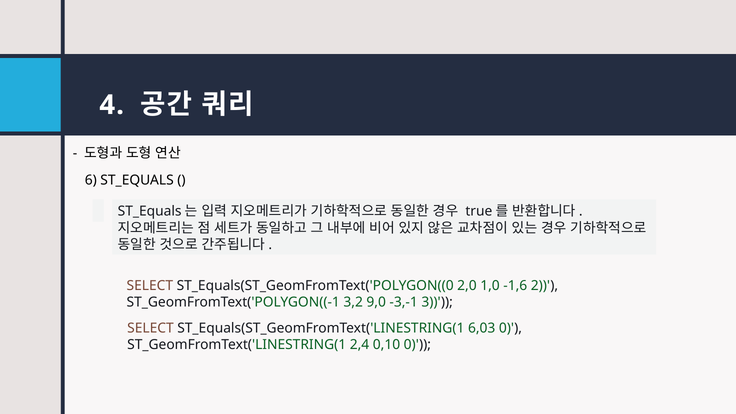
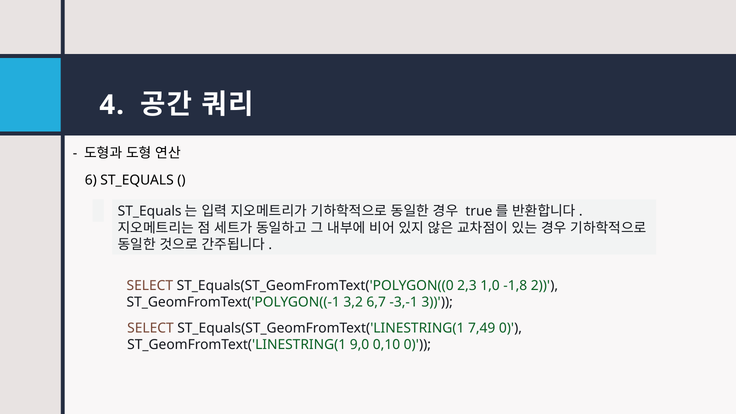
2,0: 2,0 -> 2,3
-1,6: -1,6 -> -1,8
9,0: 9,0 -> 6,7
6,03: 6,03 -> 7,49
2,4: 2,4 -> 9,0
